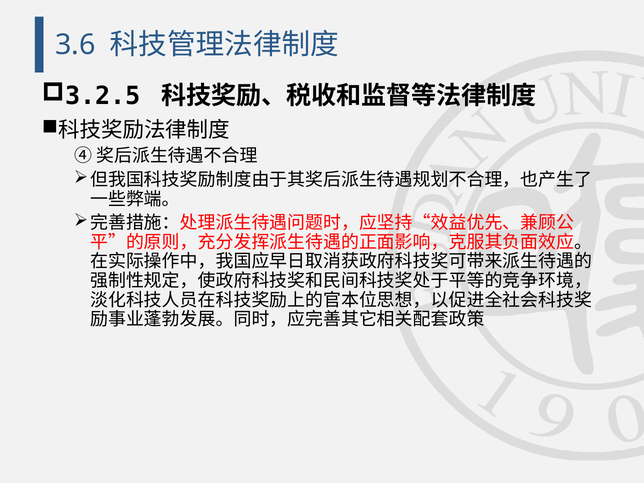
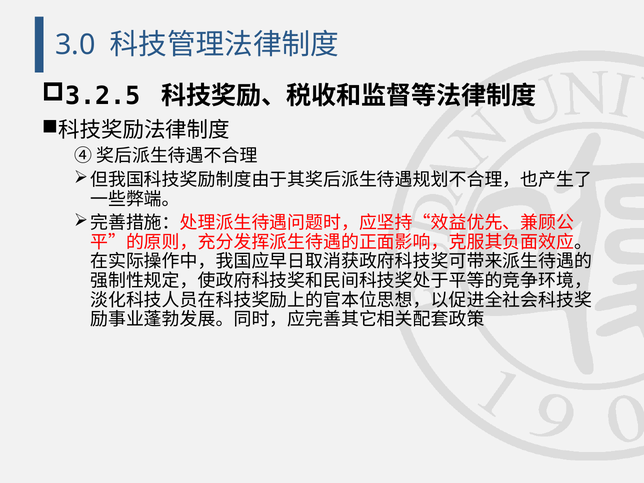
3.6: 3.6 -> 3.0
